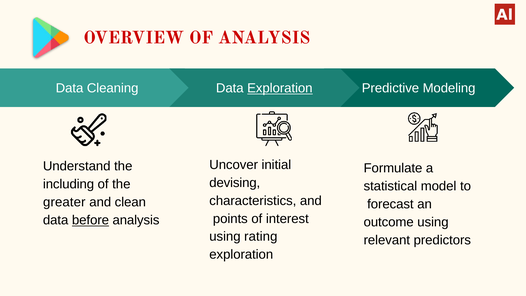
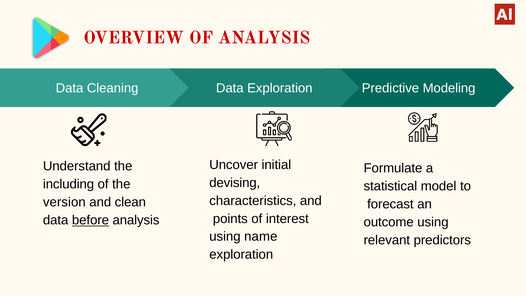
Exploration at (280, 88) underline: present -> none
greater: greater -> version
rating: rating -> name
